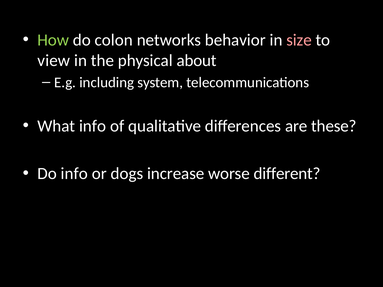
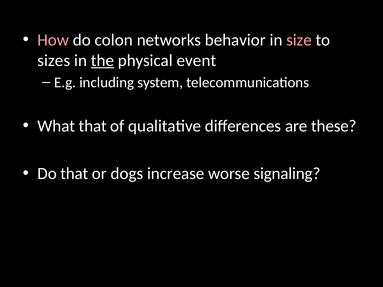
How colour: light green -> pink
view: view -> sizes
the underline: none -> present
about: about -> event
What info: info -> that
Do info: info -> that
different: different -> signaling
